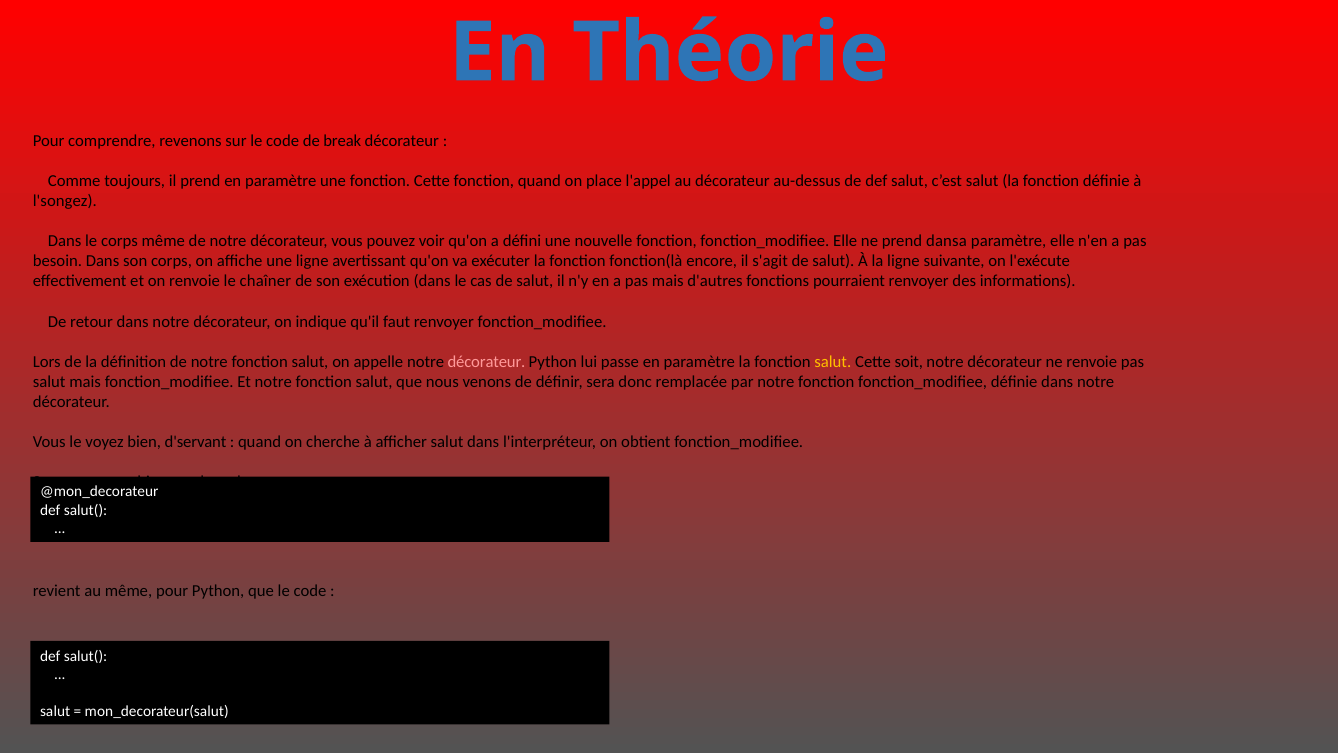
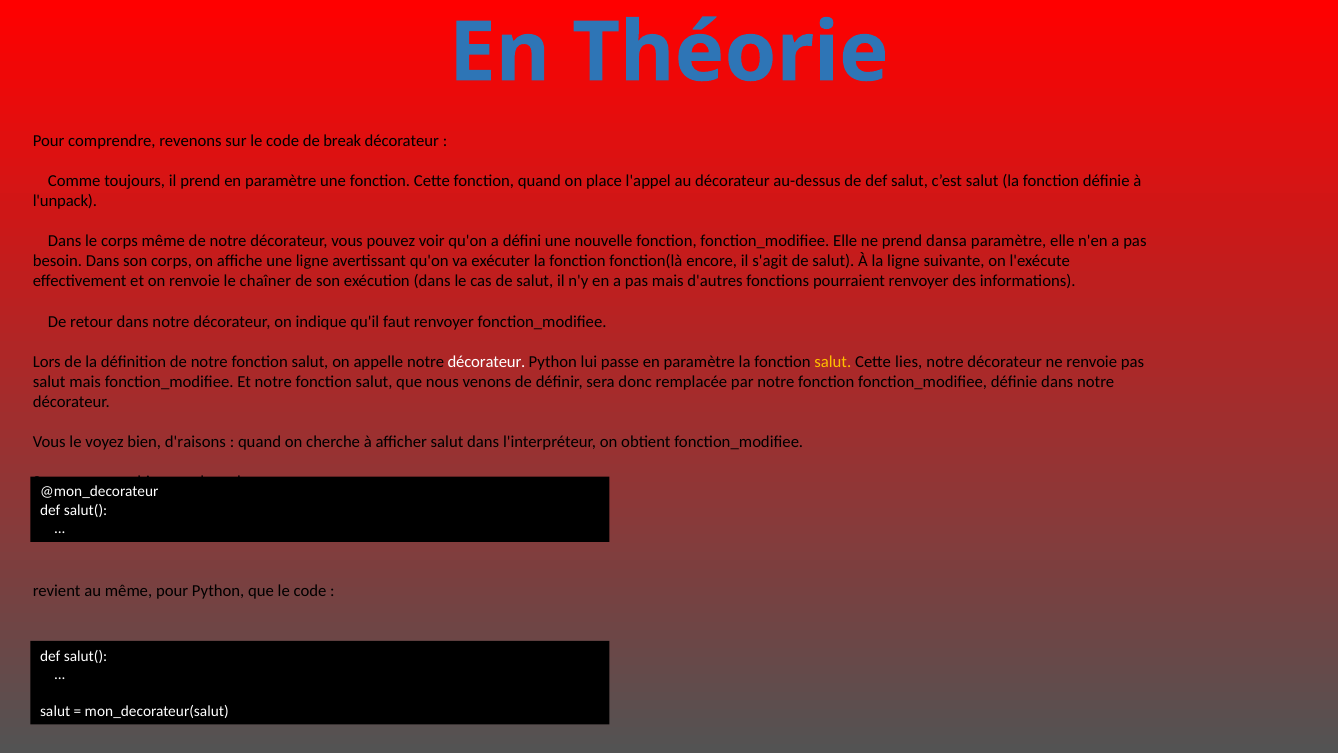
l'songez: l'songez -> l'unpack
décorateur at (486, 362) colour: pink -> white
soit: soit -> lies
d'servant: d'servant -> d'raisons
